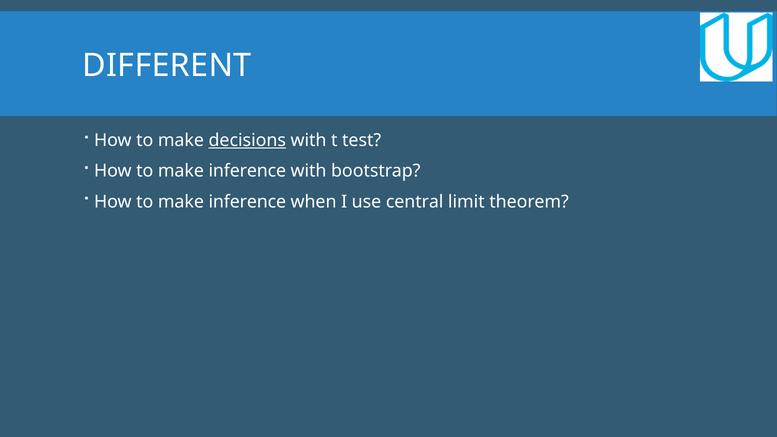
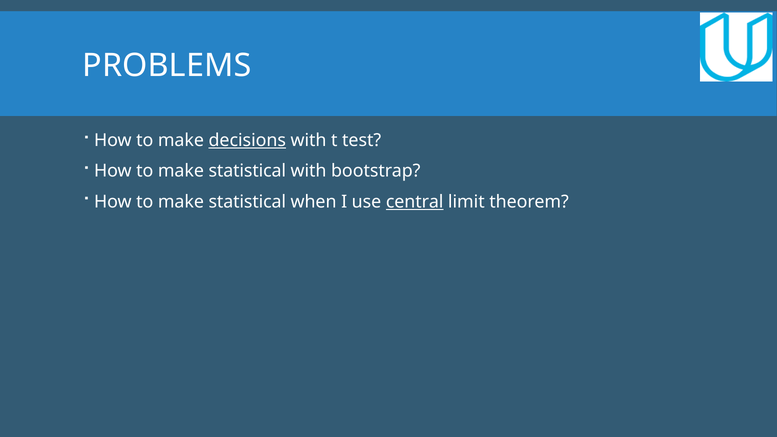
DIFFERENT: DIFFERENT -> PROBLEMS
inference at (247, 171): inference -> statistical
inference at (247, 202): inference -> statistical
central underline: none -> present
